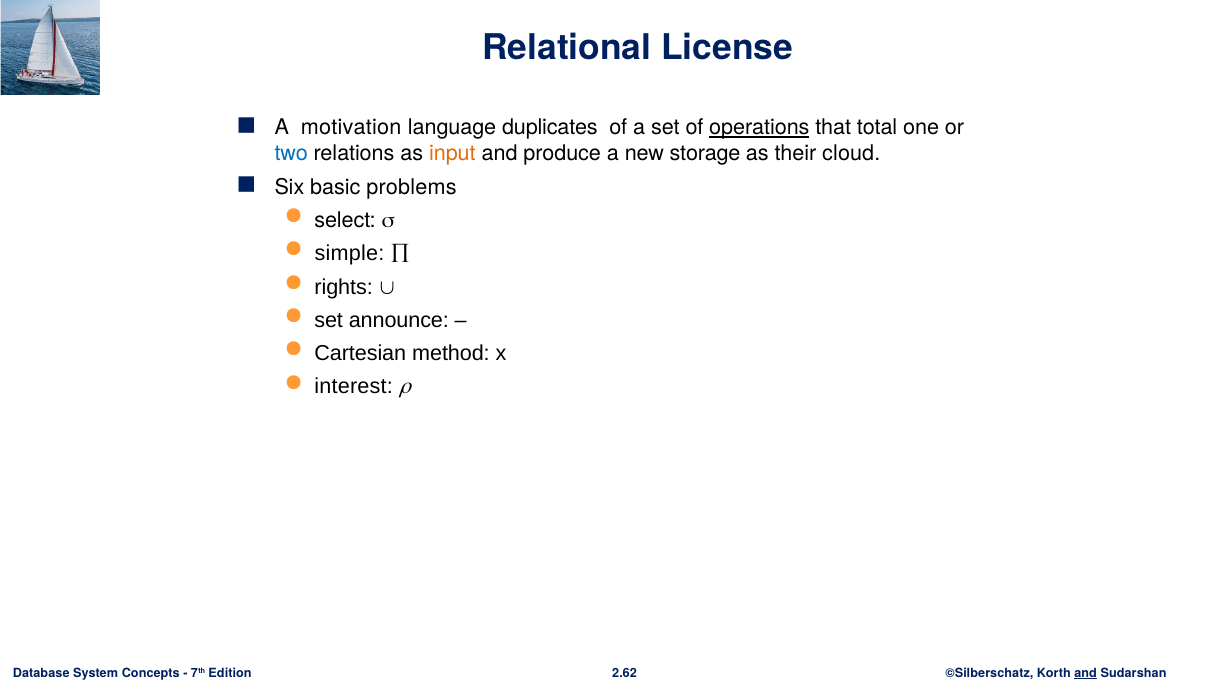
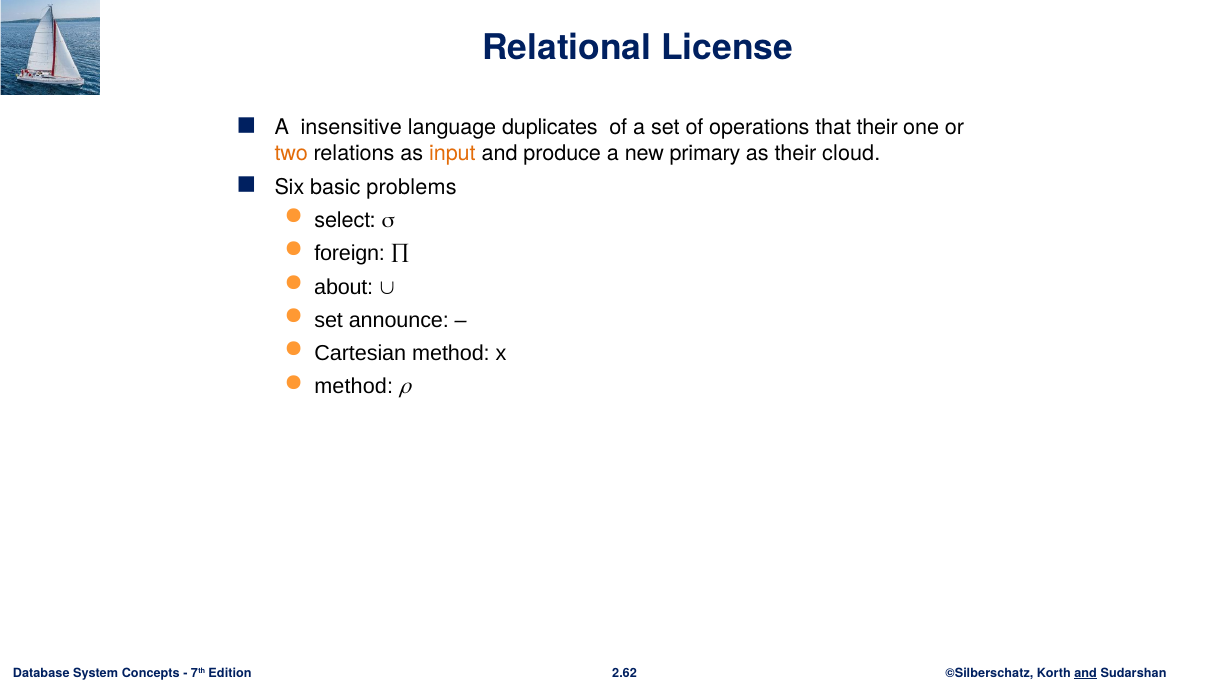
motivation: motivation -> insensitive
operations underline: present -> none
that total: total -> their
two colour: blue -> orange
storage: storage -> primary
simple: simple -> foreign
rights: rights -> about
interest at (354, 387): interest -> method
